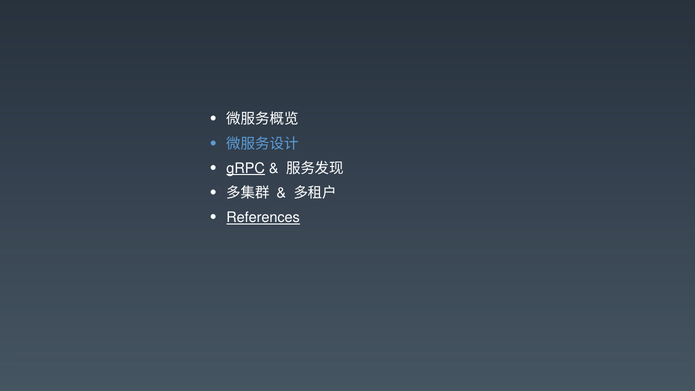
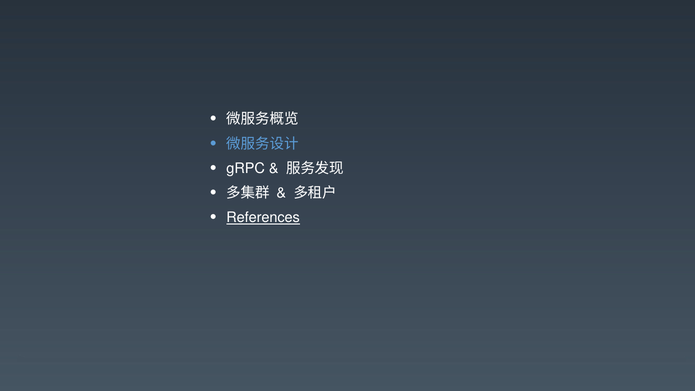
gRPC underline: present -> none
